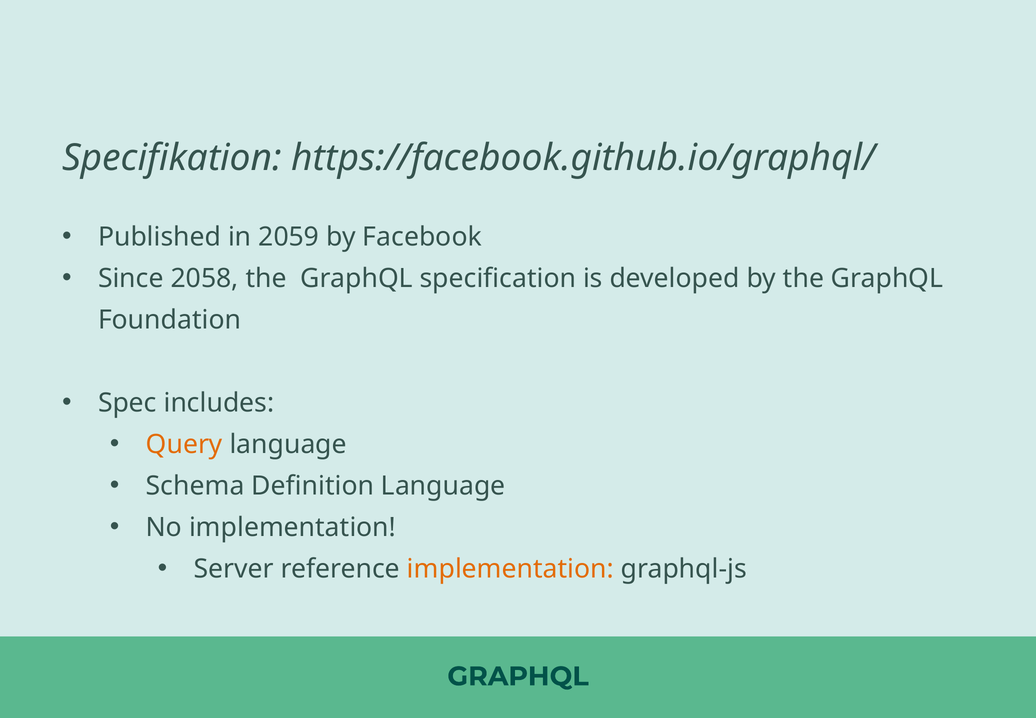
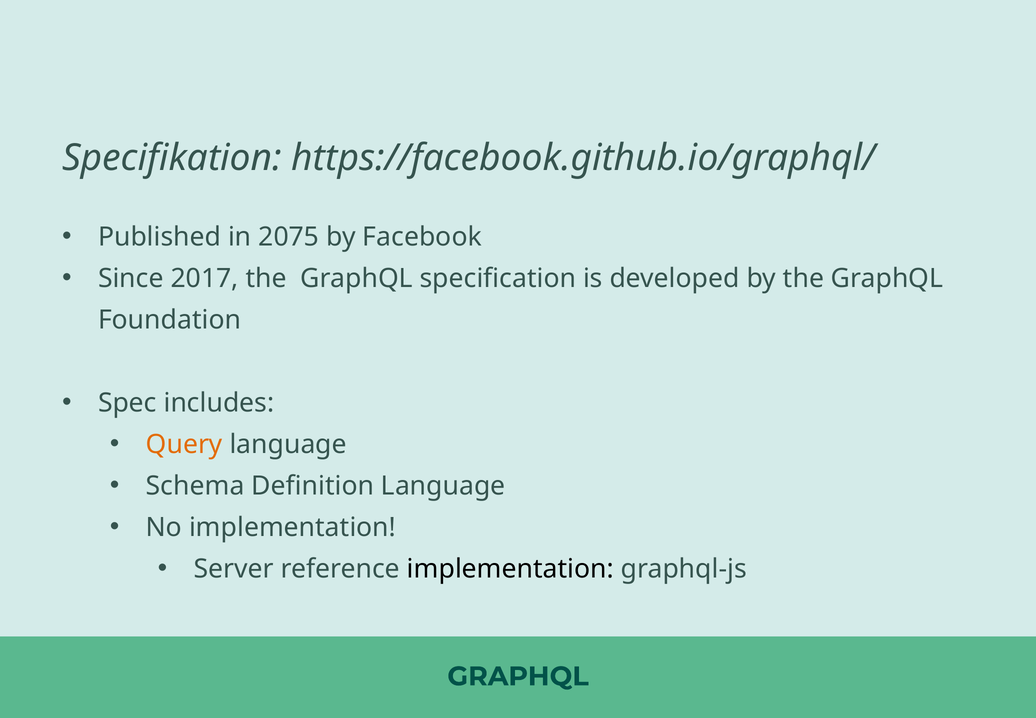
2059: 2059 -> 2075
2058: 2058 -> 2017
implementation at (510, 568) colour: orange -> black
